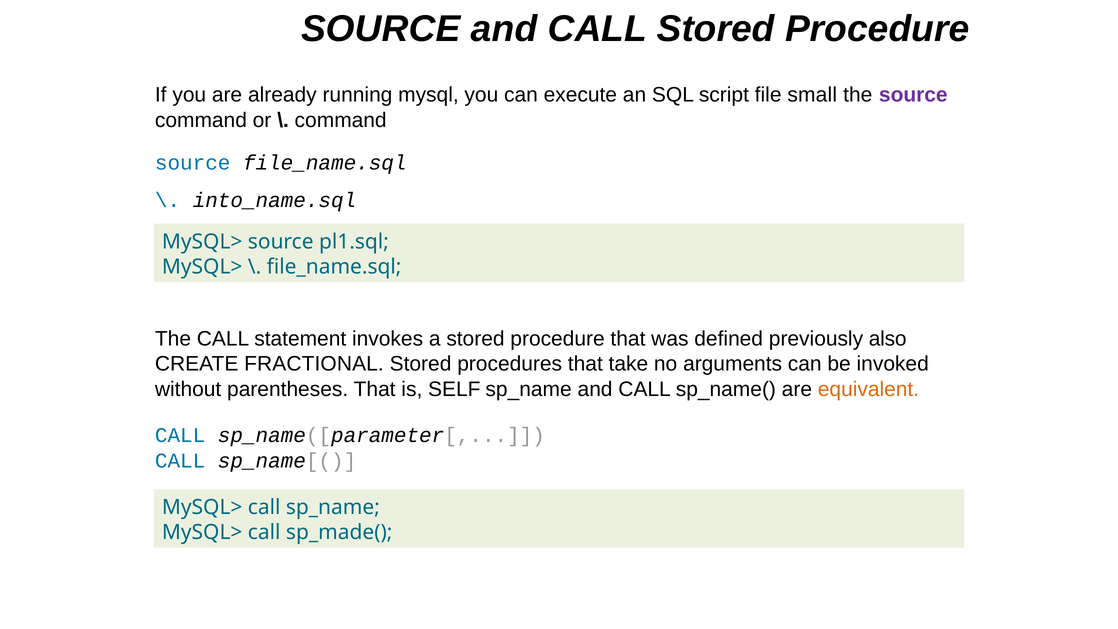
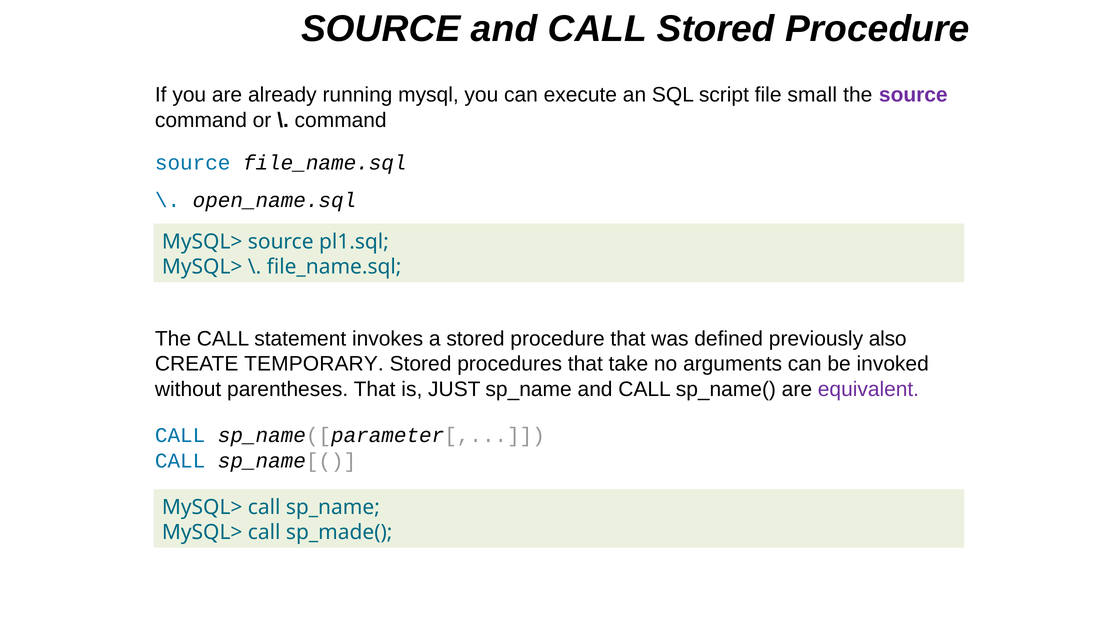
into_name.sql: into_name.sql -> open_name.sql
FRACTIONAL: FRACTIONAL -> TEMPORARY
SELF: SELF -> JUST
equivalent colour: orange -> purple
